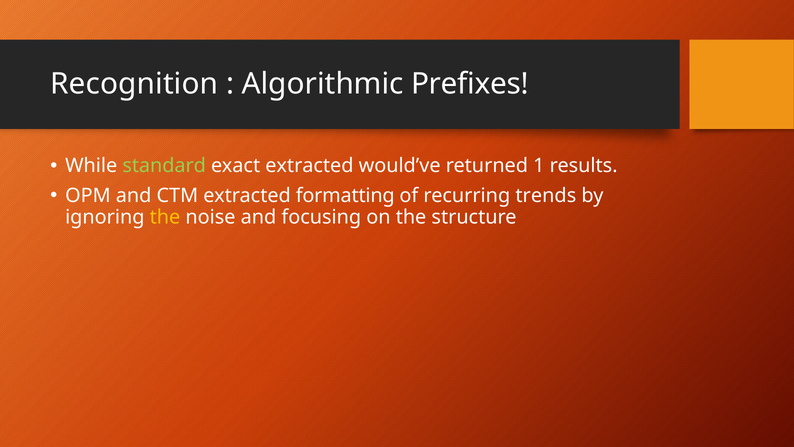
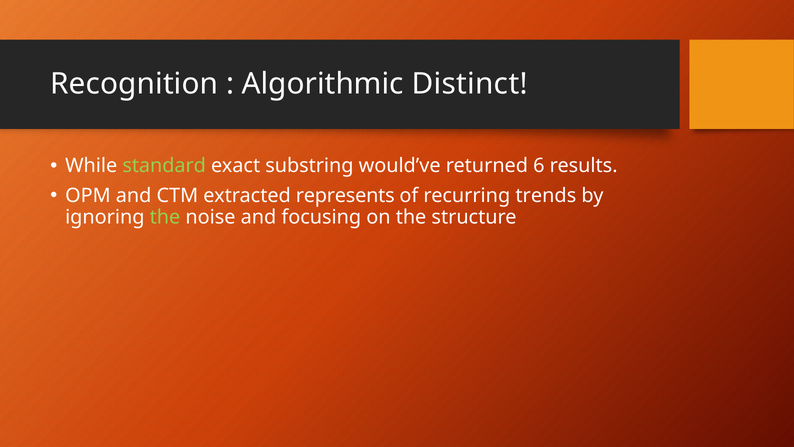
Prefixes: Prefixes -> Distinct
exact extracted: extracted -> substring
1: 1 -> 6
formatting: formatting -> represents
the at (165, 217) colour: yellow -> light green
